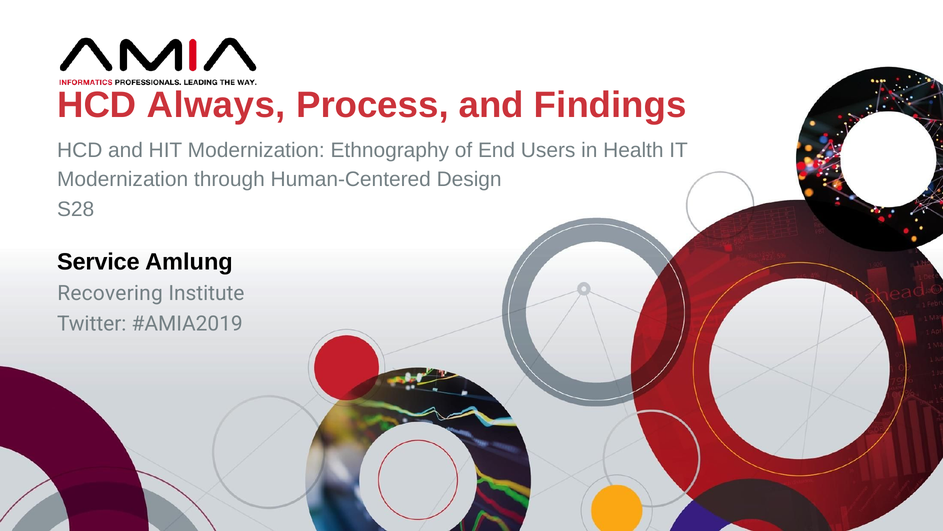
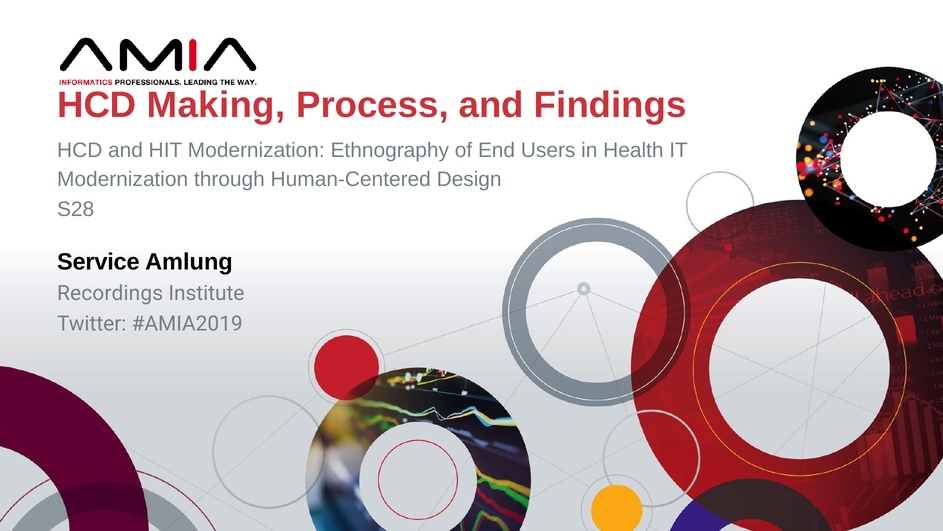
Always: Always -> Making
Recovering: Recovering -> Recordings
